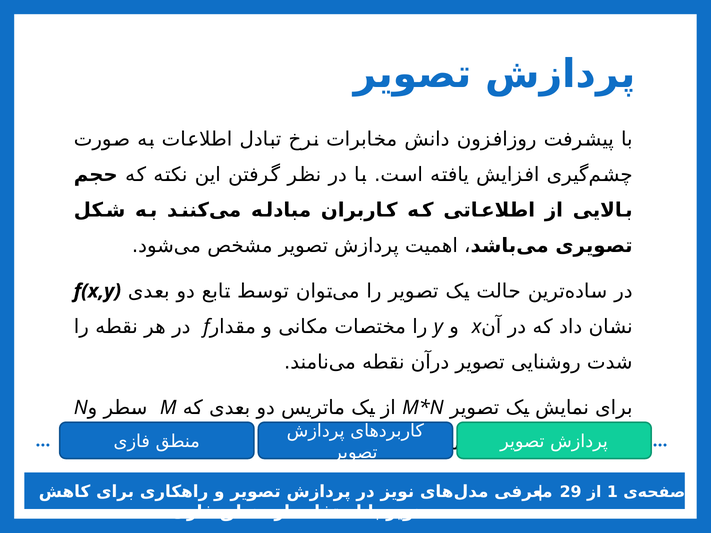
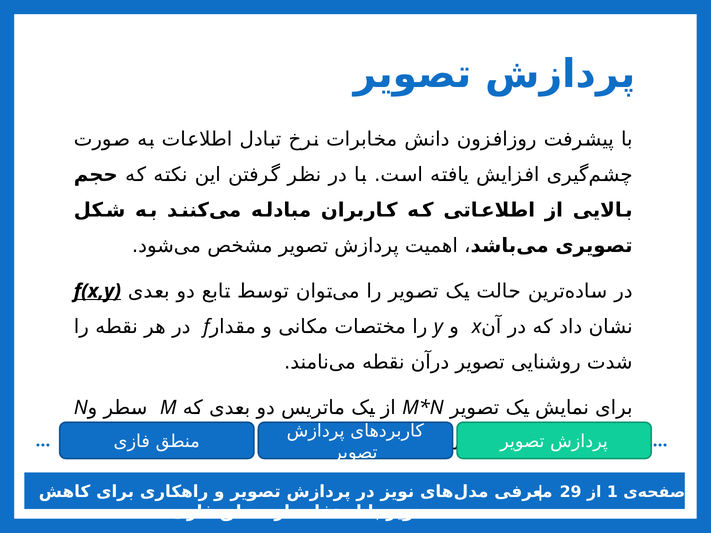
f(x,y underline: none -> present
